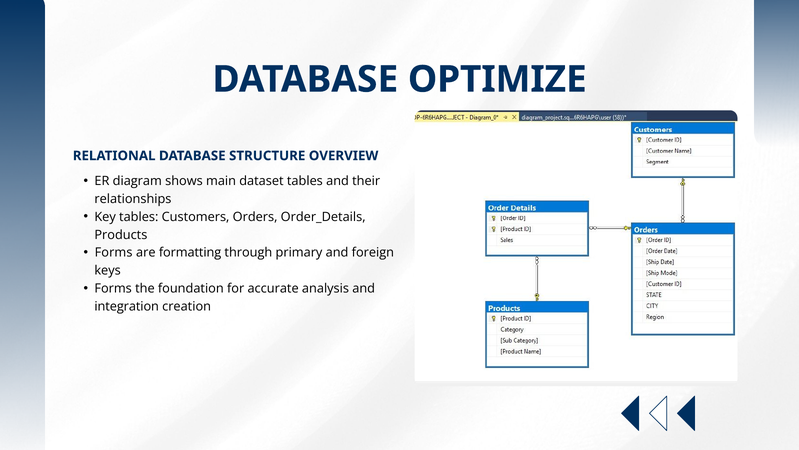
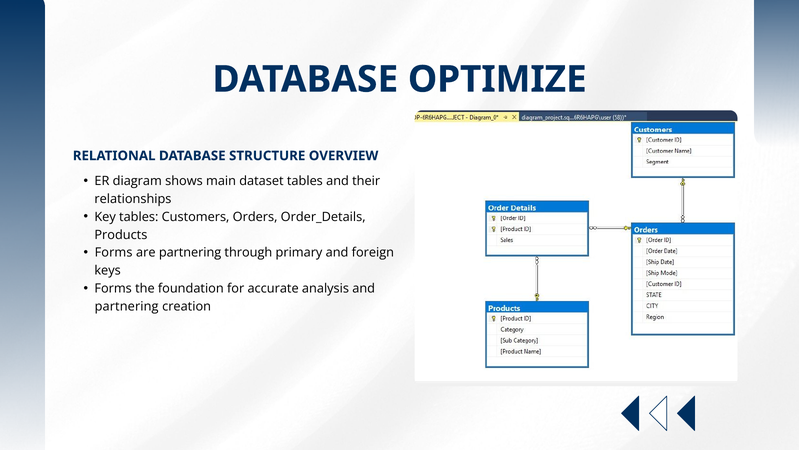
are formatting: formatting -> partnering
integration at (127, 306): integration -> partnering
